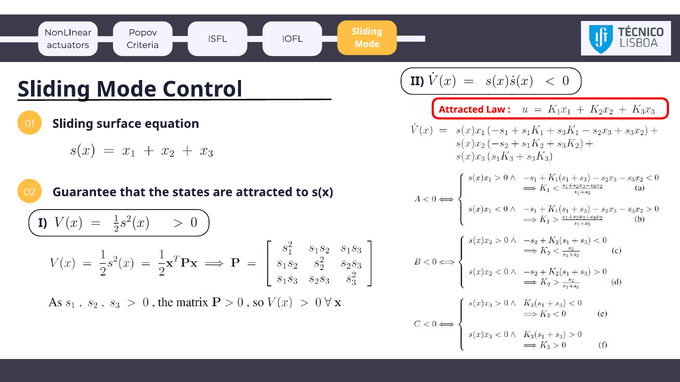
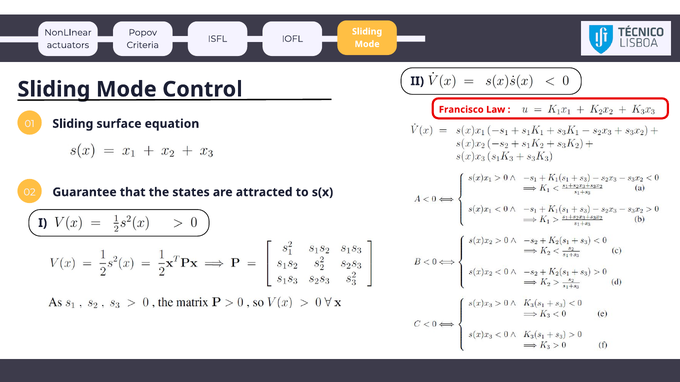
Attracted at (461, 110): Attracted -> Francisco
